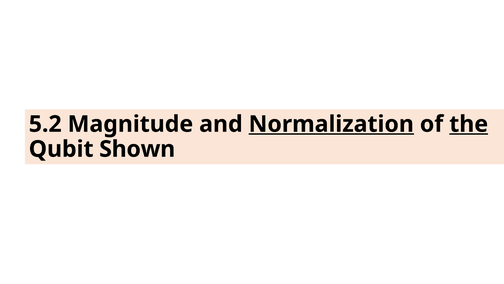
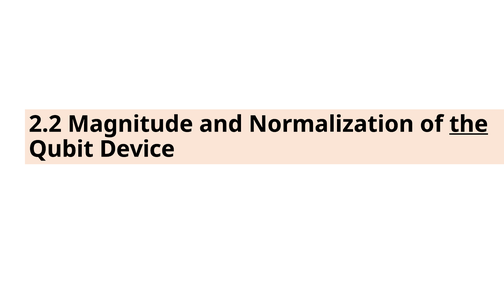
5.2: 5.2 -> 2.2
Normalization underline: present -> none
Shown: Shown -> Device
